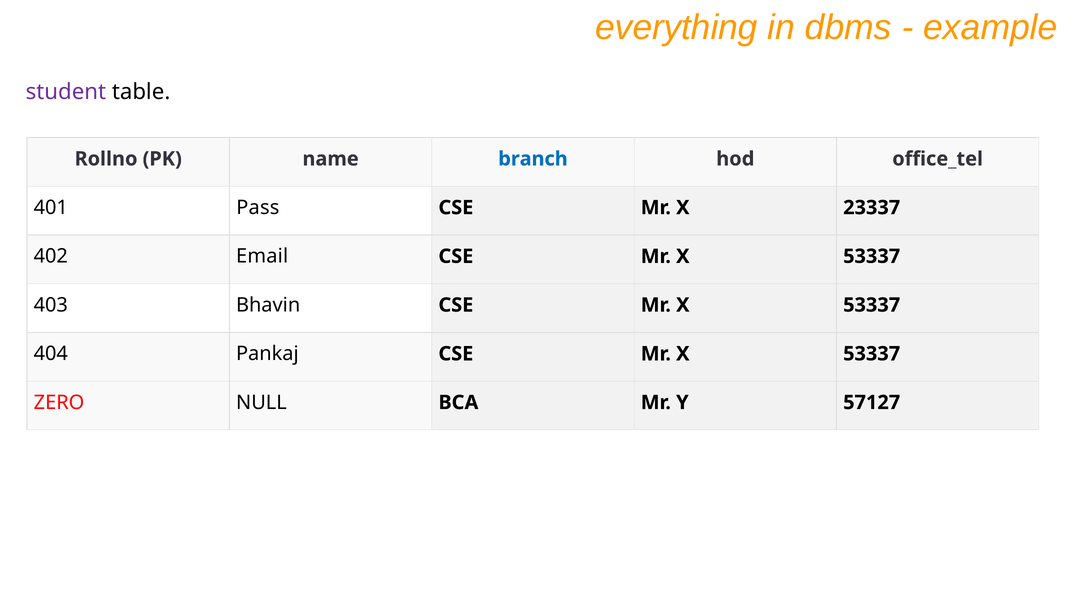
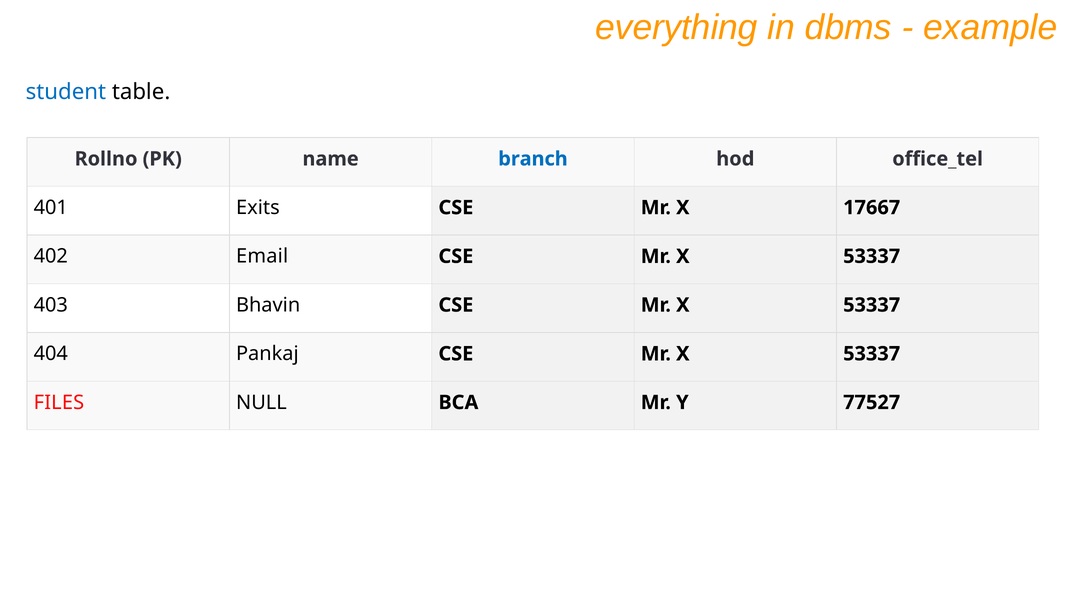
student colour: purple -> blue
Pass: Pass -> Exits
23337: 23337 -> 17667
ZERO: ZERO -> FILES
57127: 57127 -> 77527
